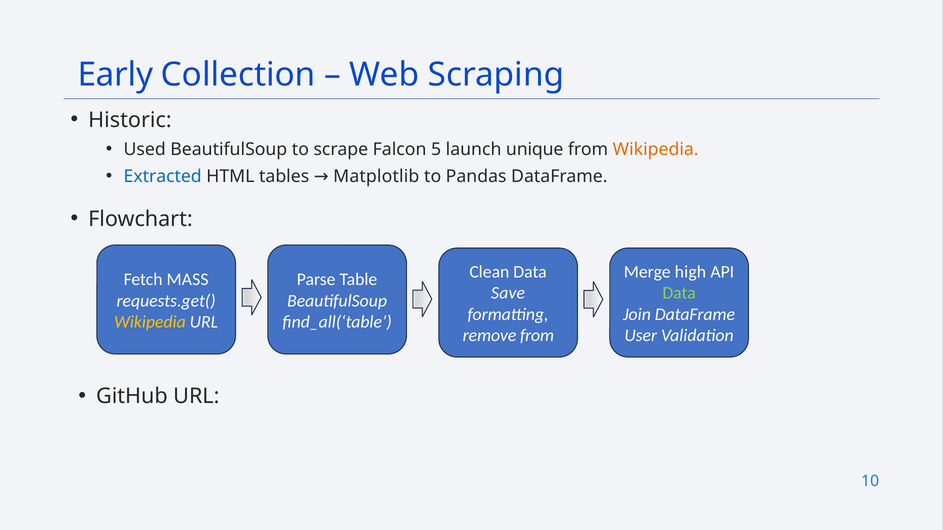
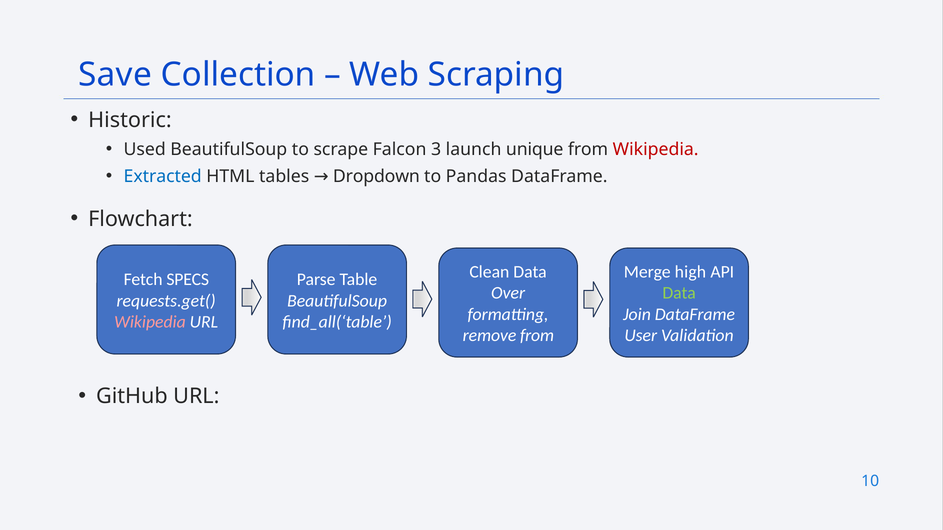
Early: Early -> Save
5: 5 -> 3
Wikipedia at (656, 149) colour: orange -> red
Matplotlib: Matplotlib -> Dropdown
MASS: MASS -> SPECS
Save: Save -> Over
Wikipedia at (150, 322) colour: yellow -> pink
